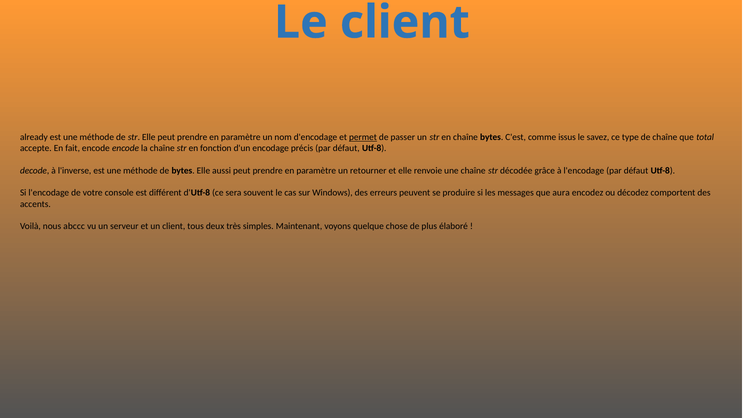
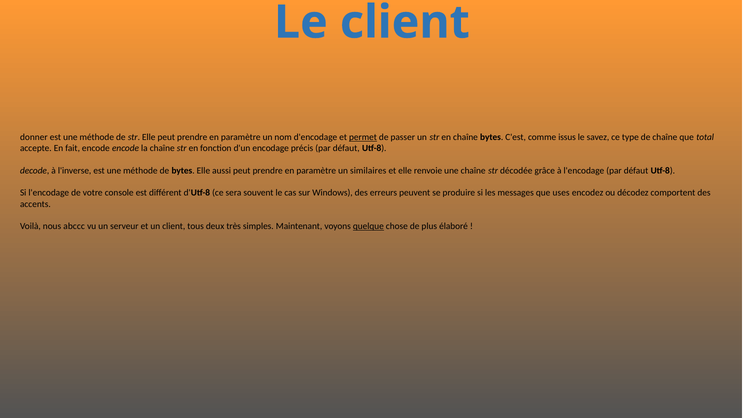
already: already -> donner
retourner: retourner -> similaires
aura: aura -> uses
quelque underline: none -> present
